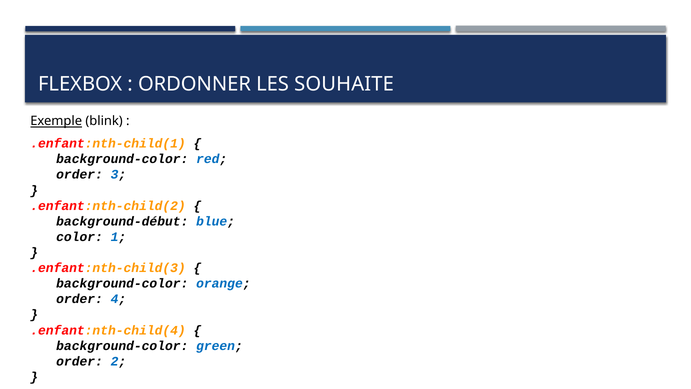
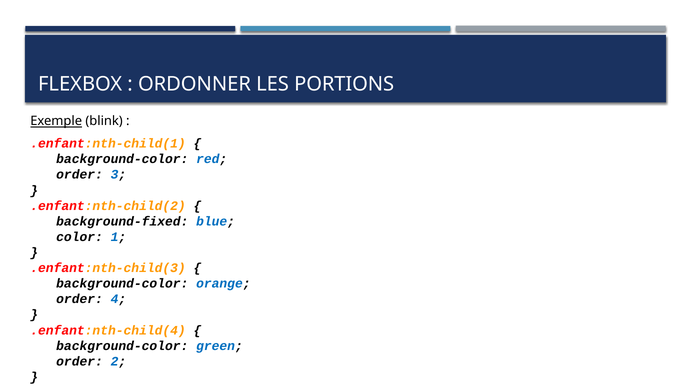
SOUHAITE: SOUHAITE -> PORTIONS
background-début: background-début -> background-fixed
